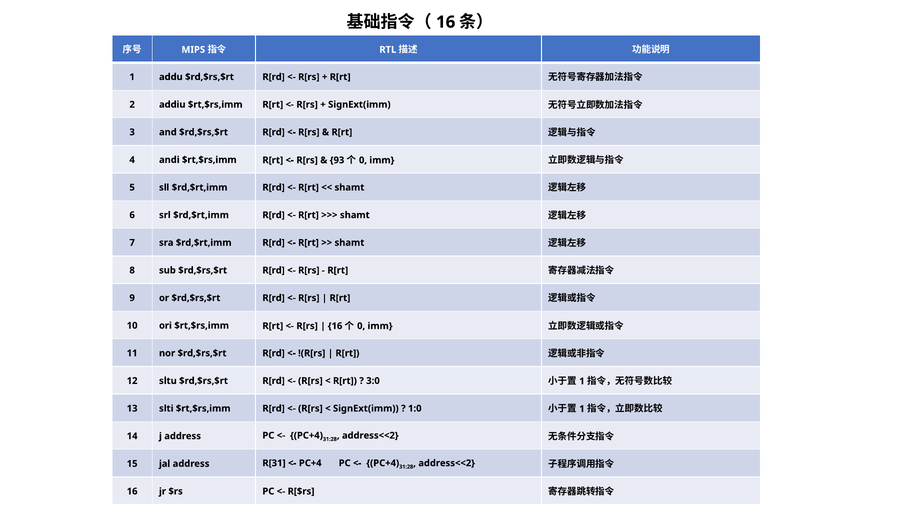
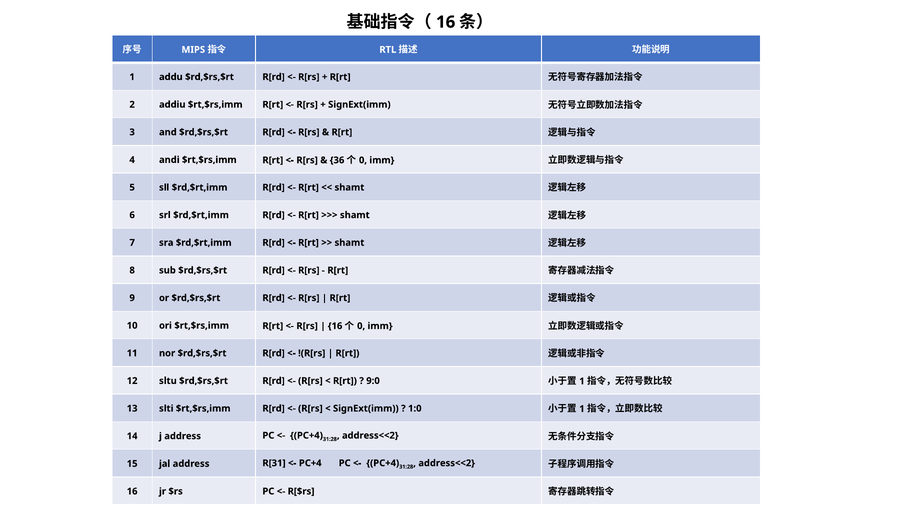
93: 93 -> 36
3:0: 3:0 -> 9:0
